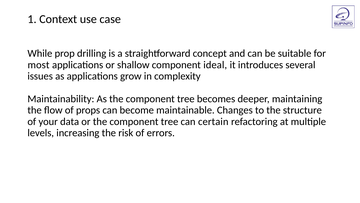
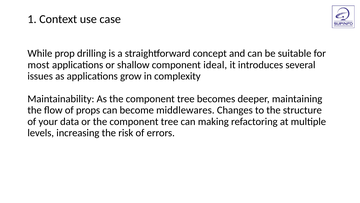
maintainable: maintainable -> middlewares
certain: certain -> making
